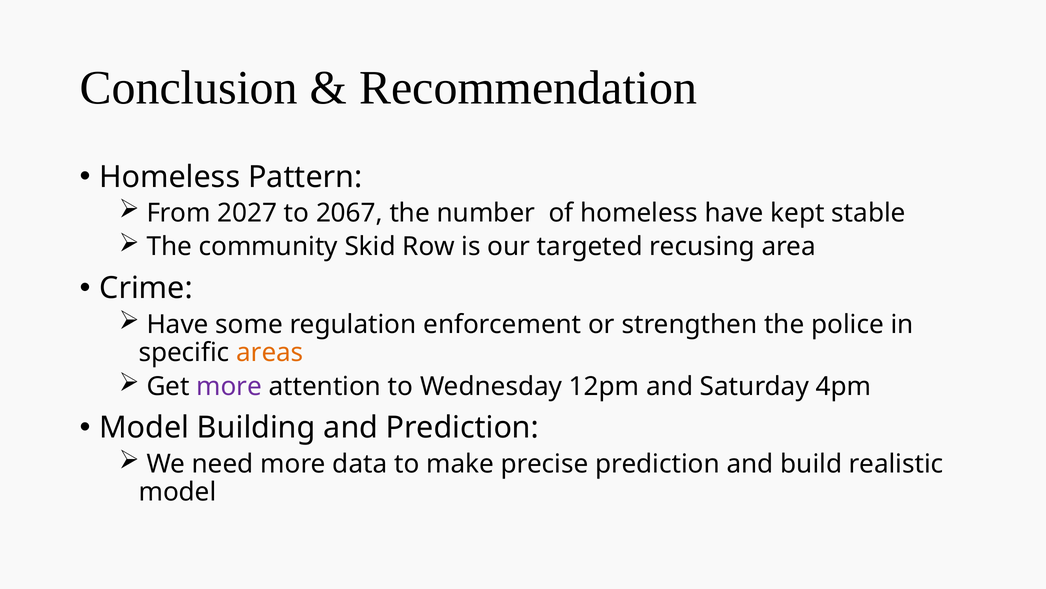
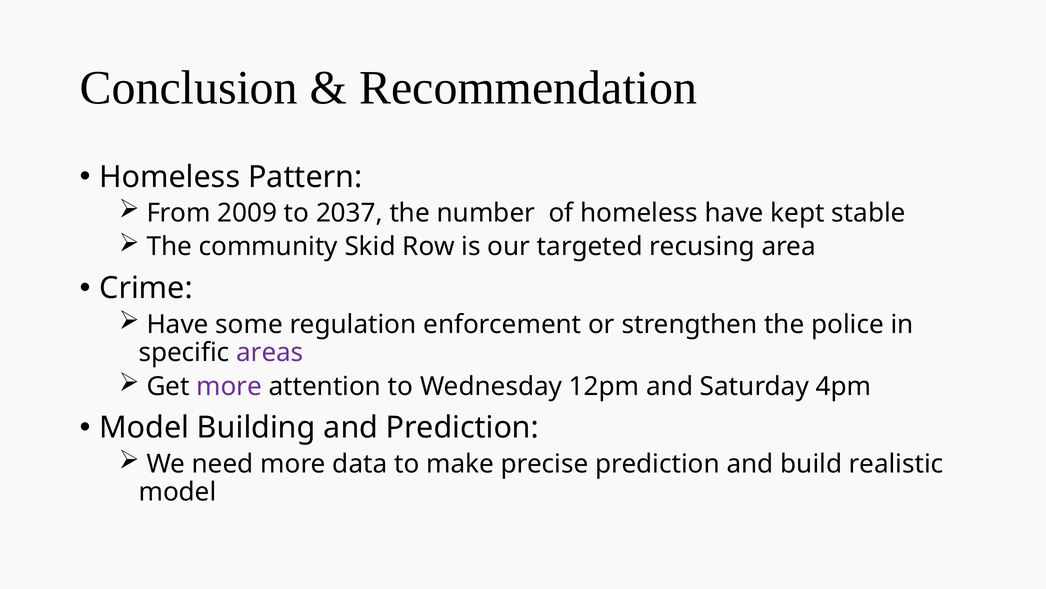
2027: 2027 -> 2009
2067: 2067 -> 2037
areas colour: orange -> purple
